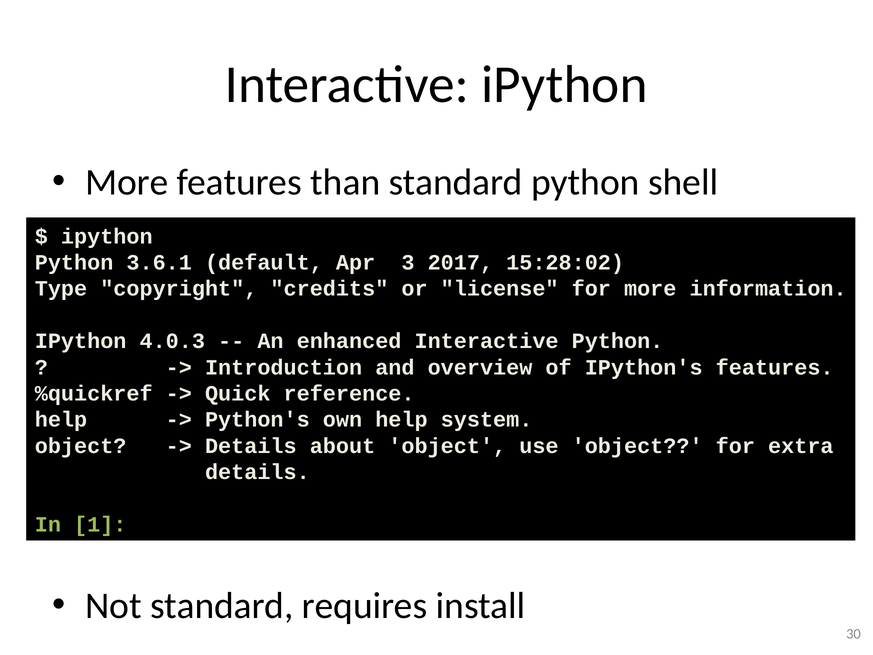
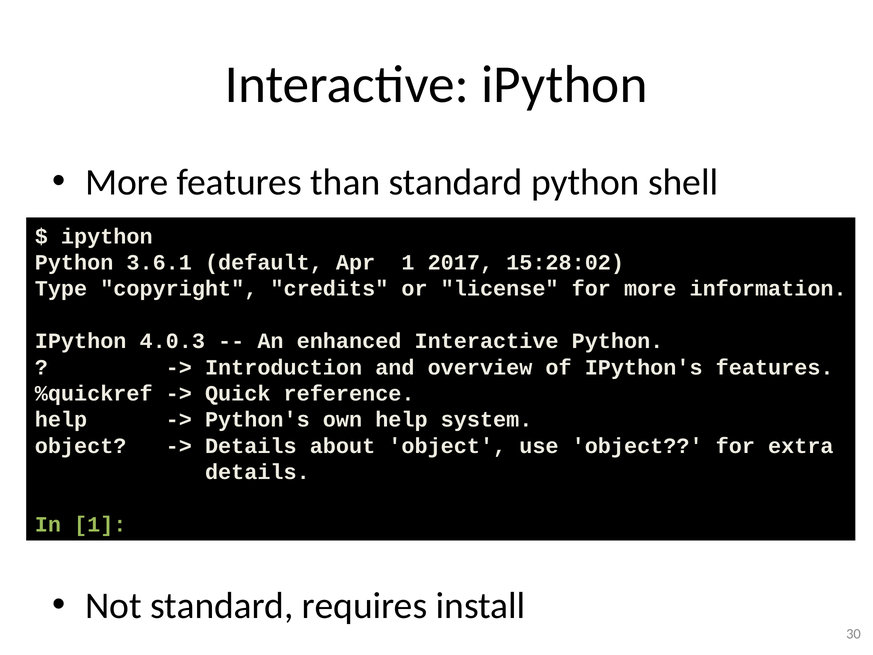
Apr 3: 3 -> 1
